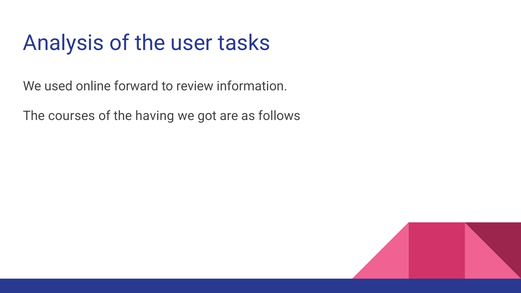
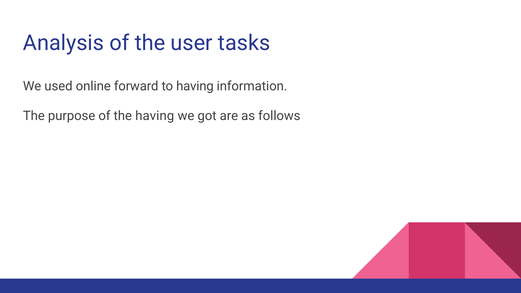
to review: review -> having
courses: courses -> purpose
